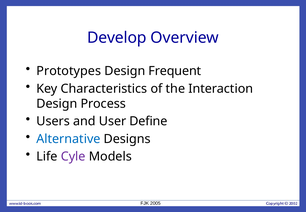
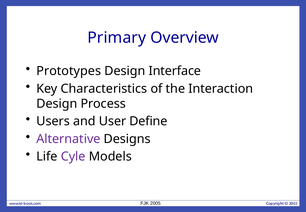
Develop: Develop -> Primary
Frequent: Frequent -> Interface
Alternative colour: blue -> purple
